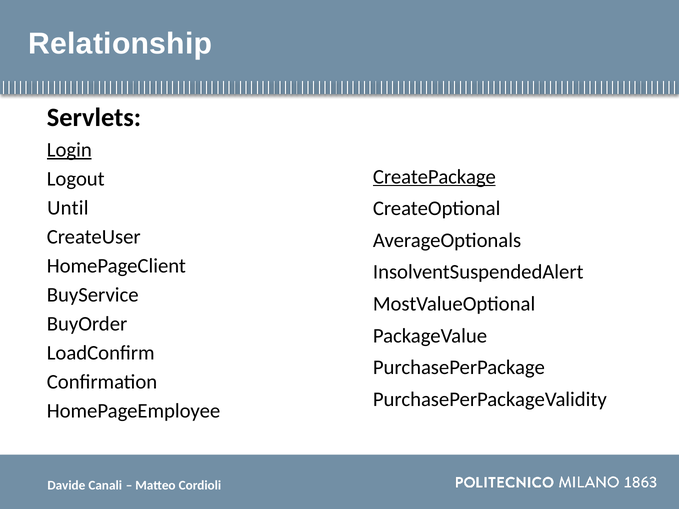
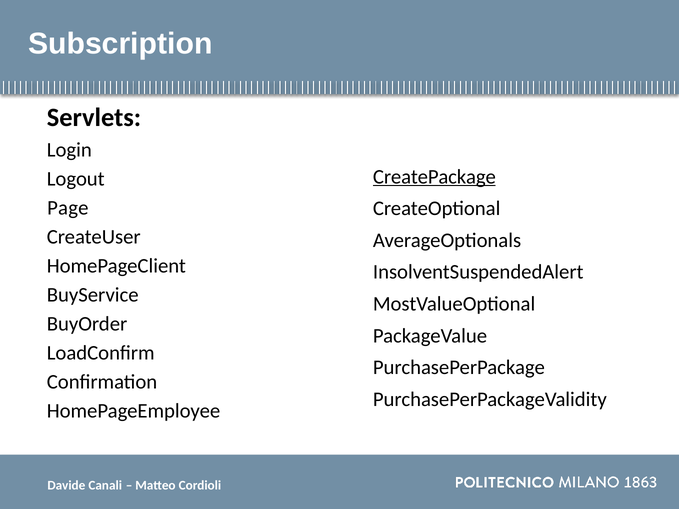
Relationship: Relationship -> Subscription
Login underline: present -> none
Until: Until -> Page
